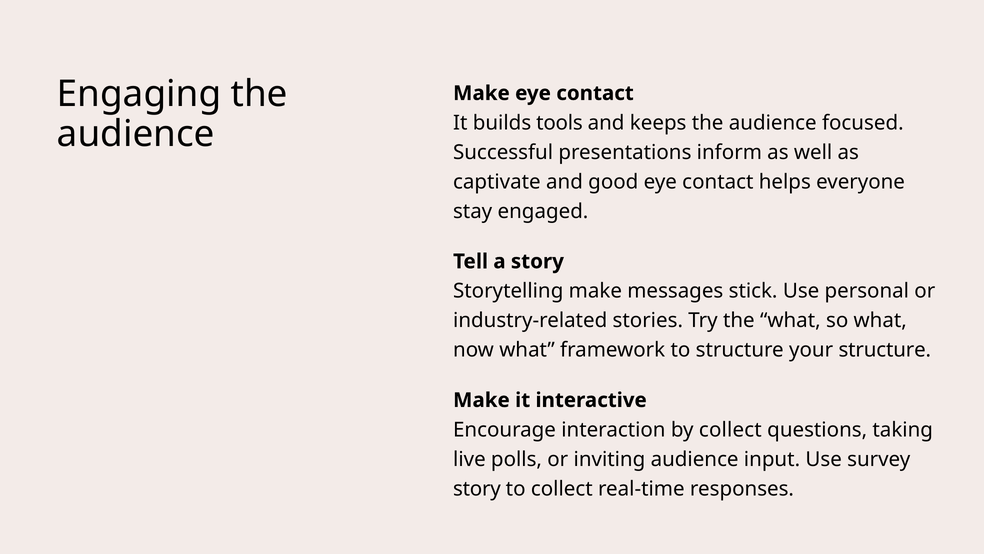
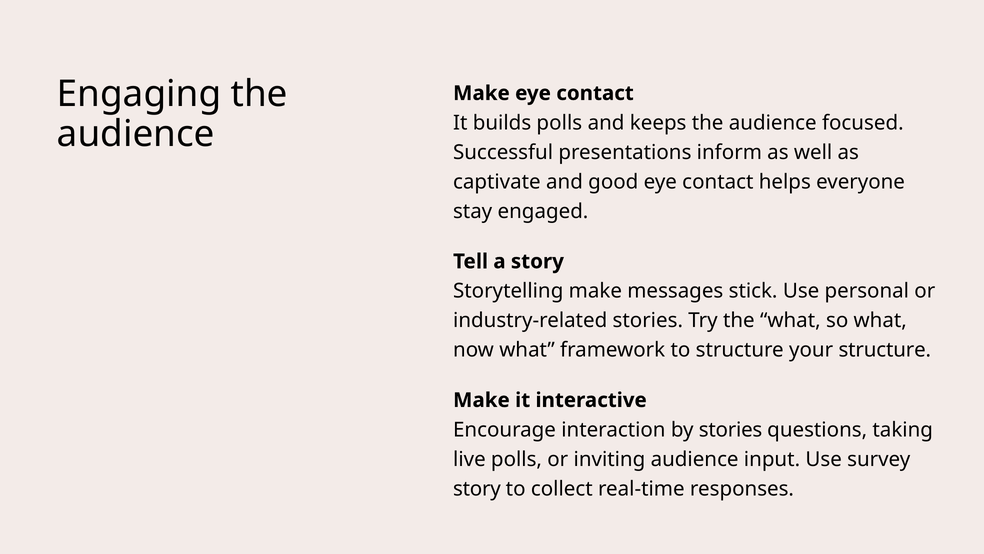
builds tools: tools -> polls
by collect: collect -> stories
